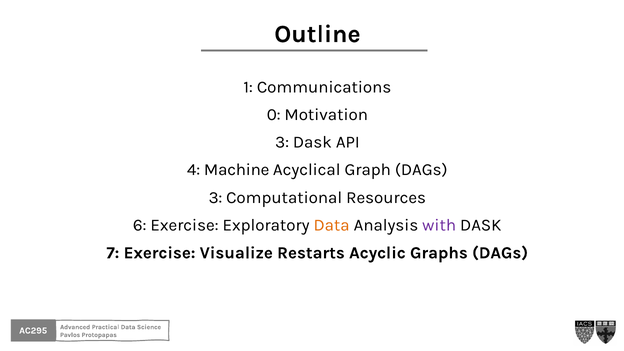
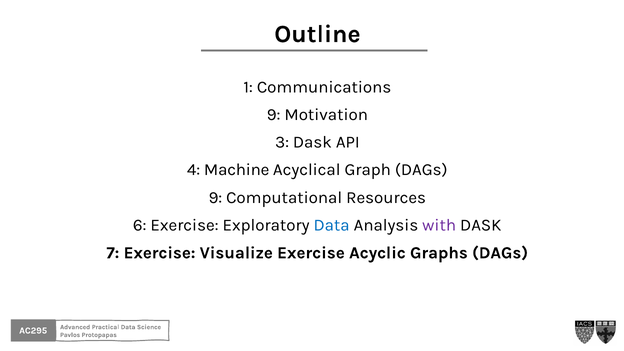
0 at (274, 115): 0 -> 9
3 at (215, 198): 3 -> 9
Data at (332, 225) colour: orange -> blue
Visualize Restarts: Restarts -> Exercise
